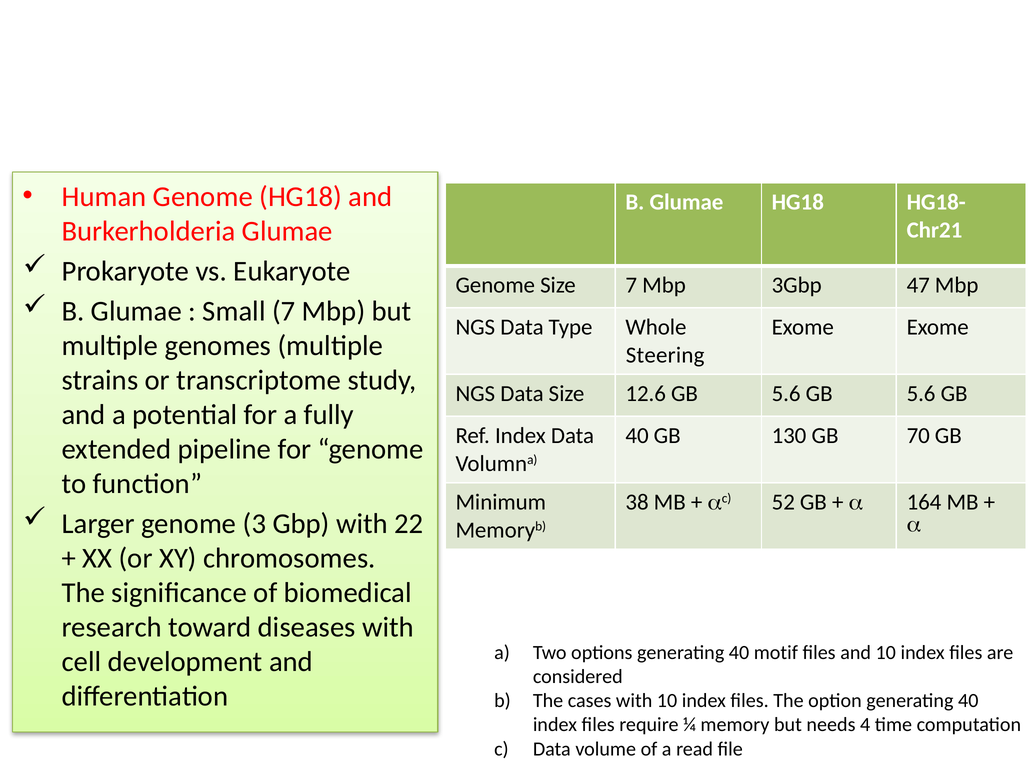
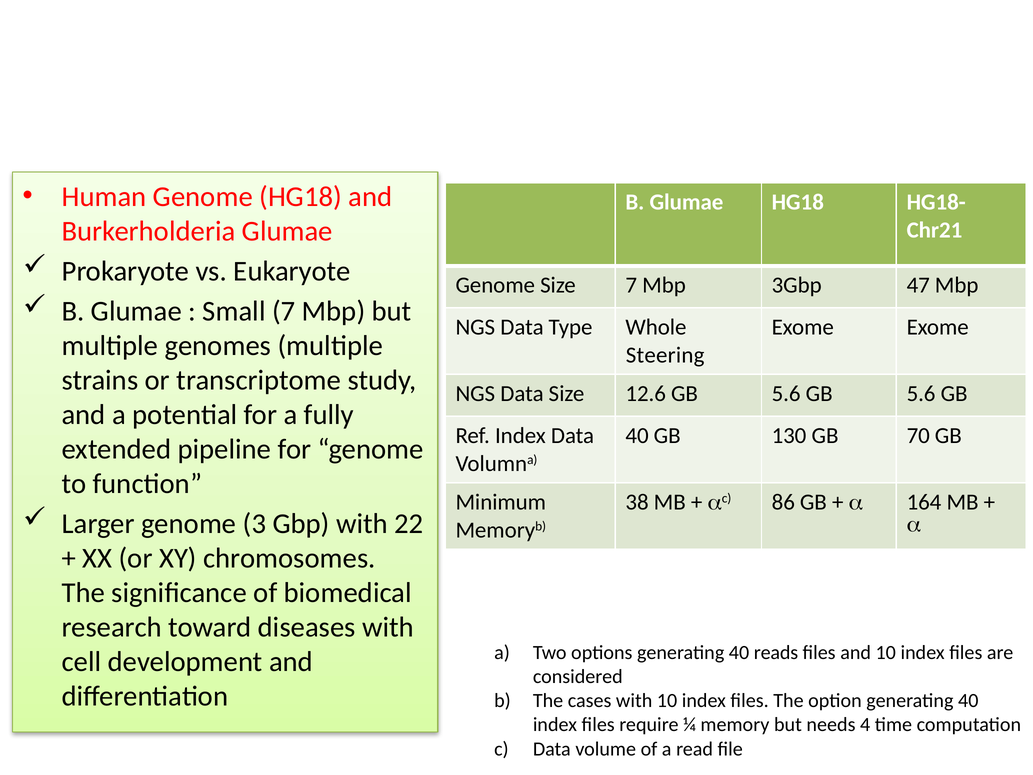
52: 52 -> 86
motif: motif -> reads
